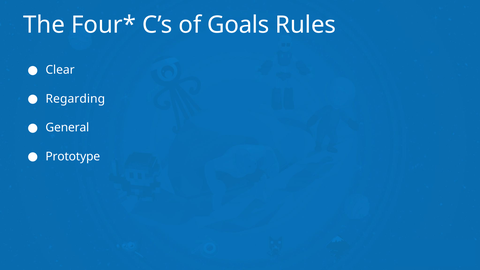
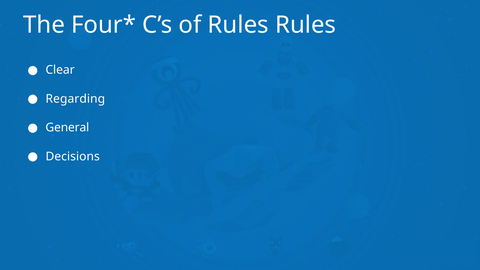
of Goals: Goals -> Rules
Prototype: Prototype -> Decisions
